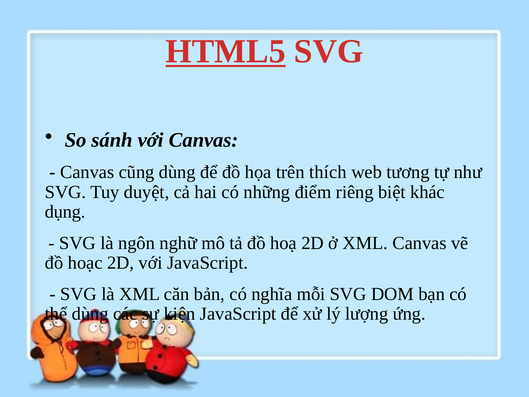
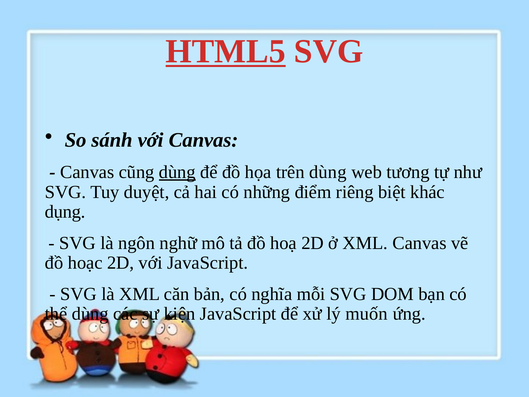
dùng at (177, 172) underline: none -> present
trên thích: thích -> dùng
lượng: lượng -> muốn
